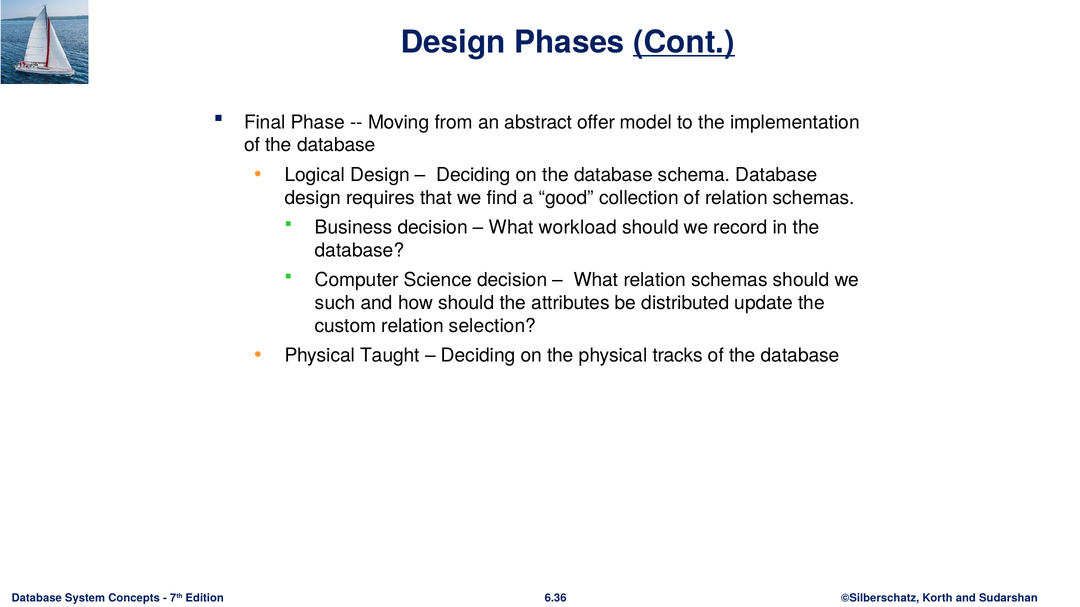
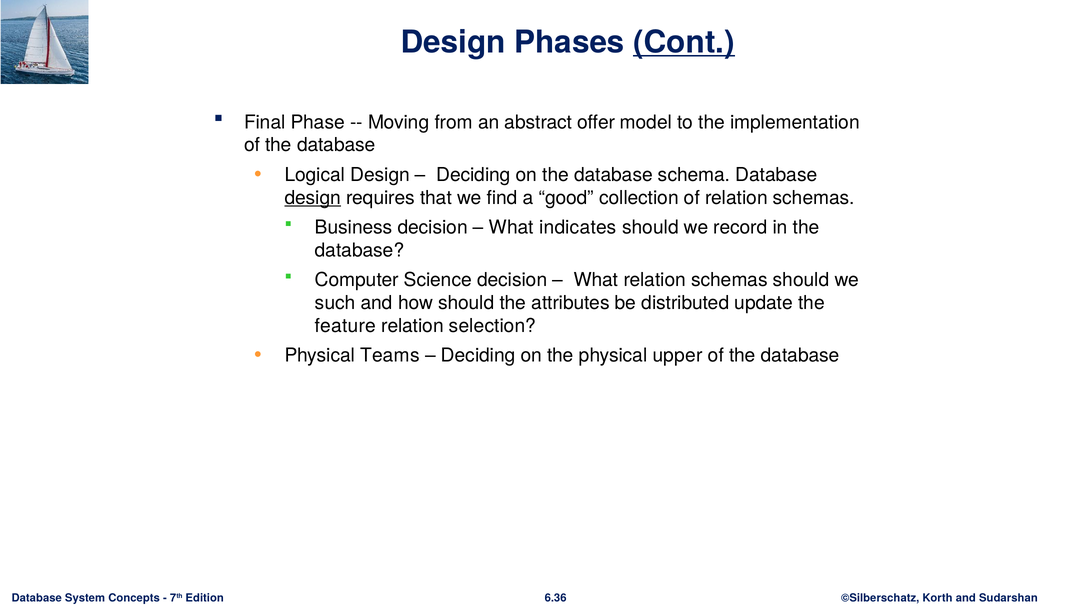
design at (313, 198) underline: none -> present
workload: workload -> indicates
custom: custom -> feature
Taught: Taught -> Teams
tracks: tracks -> upper
